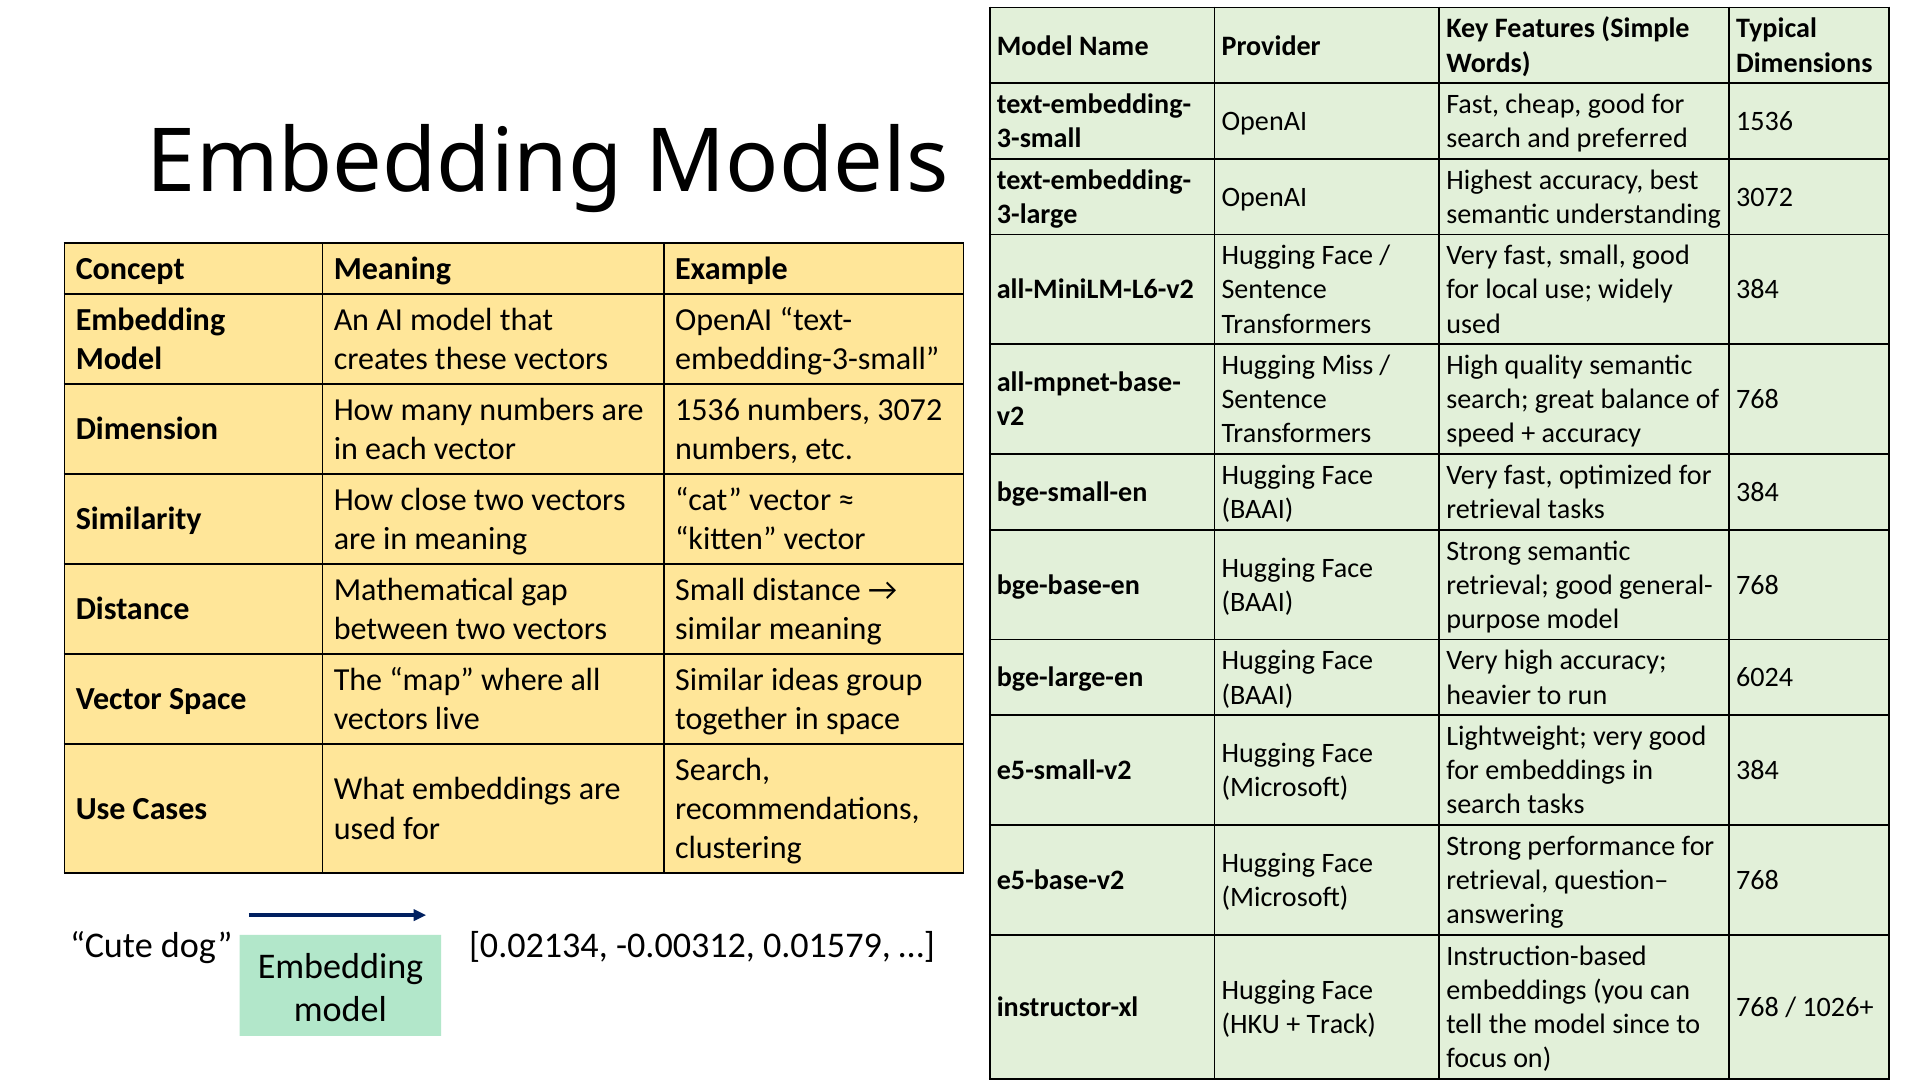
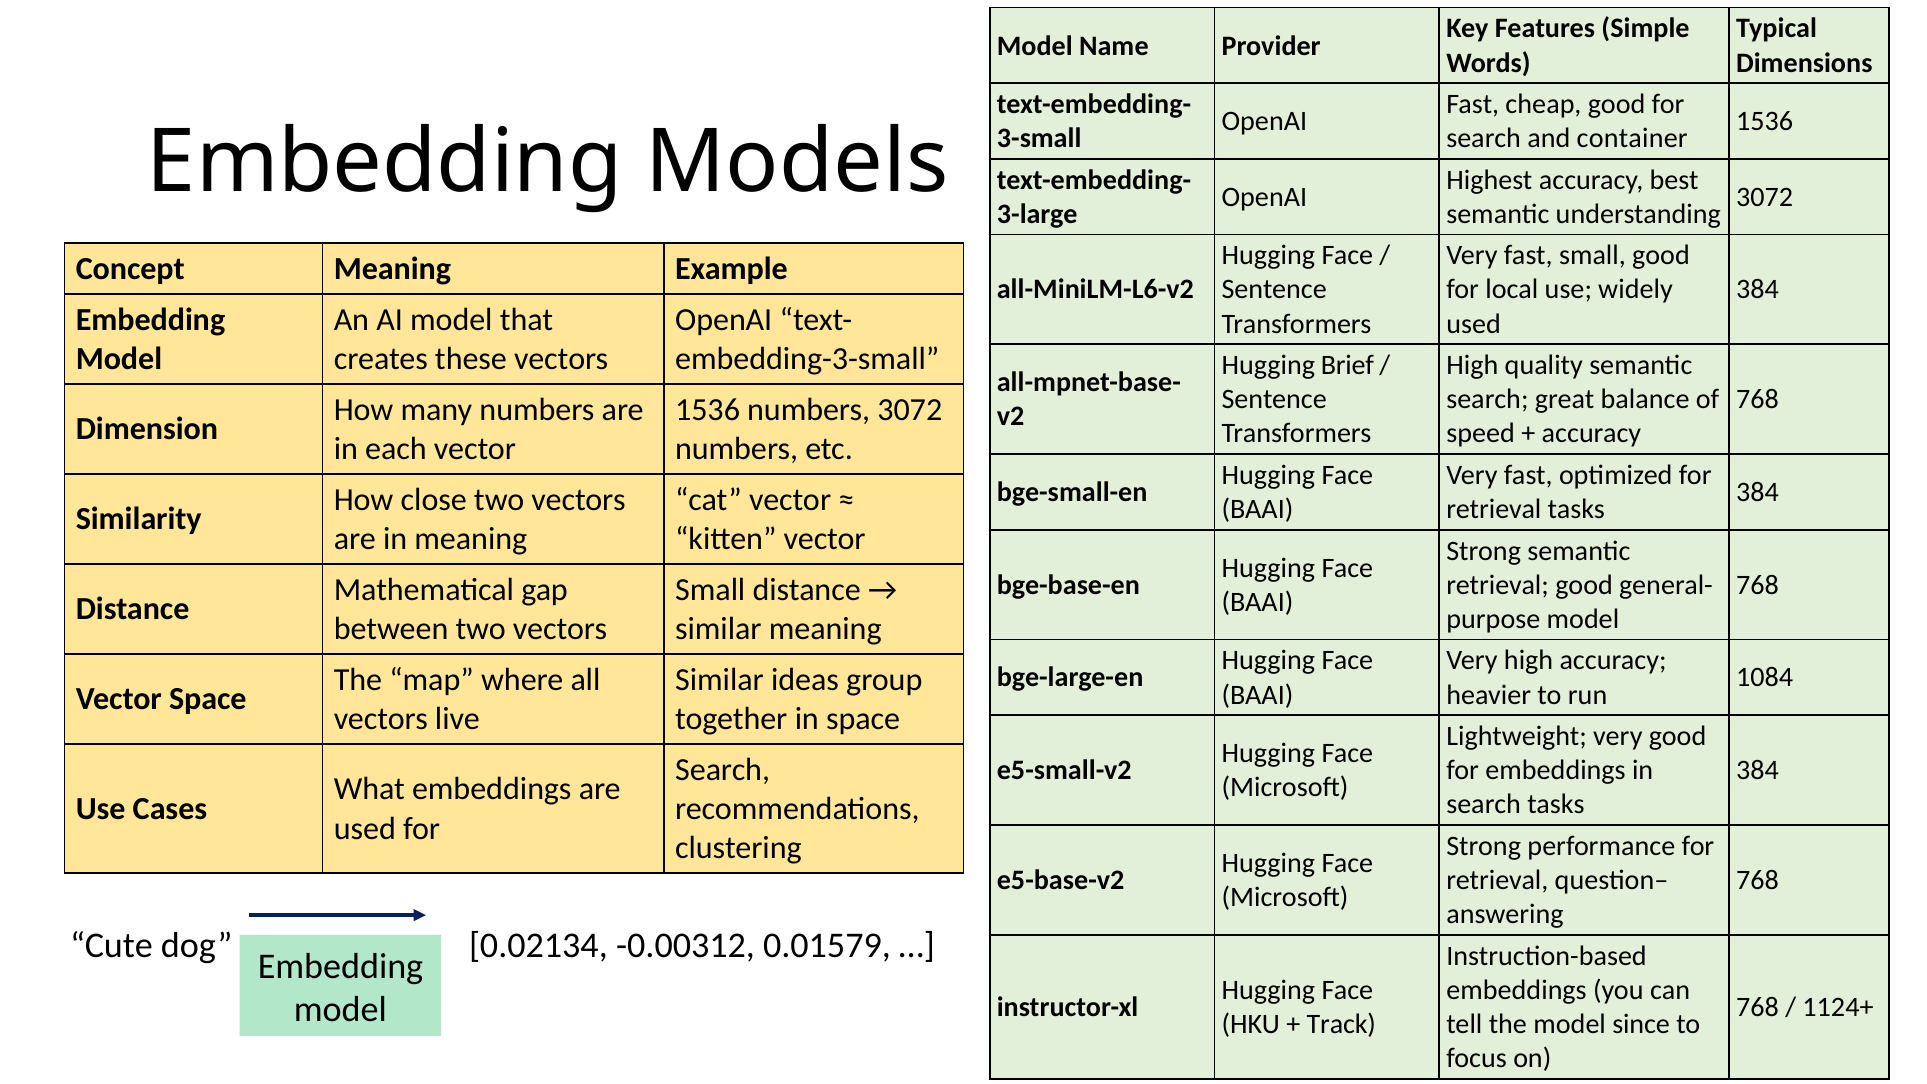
preferred: preferred -> container
Miss: Miss -> Brief
6024: 6024 -> 1084
1026+: 1026+ -> 1124+
